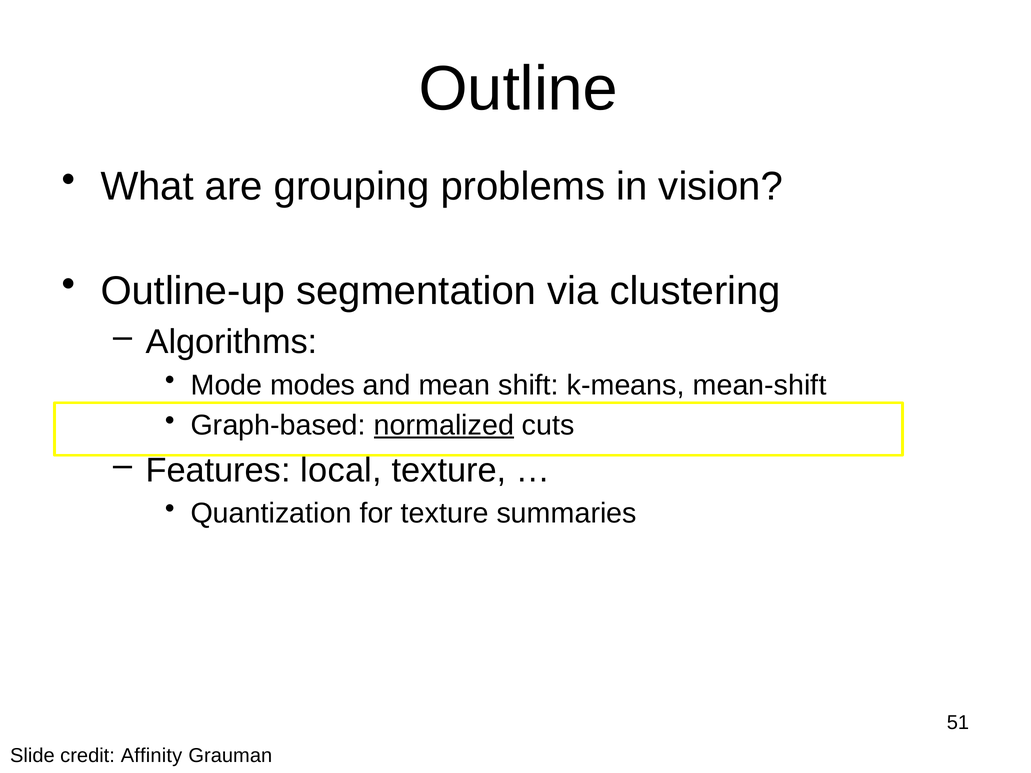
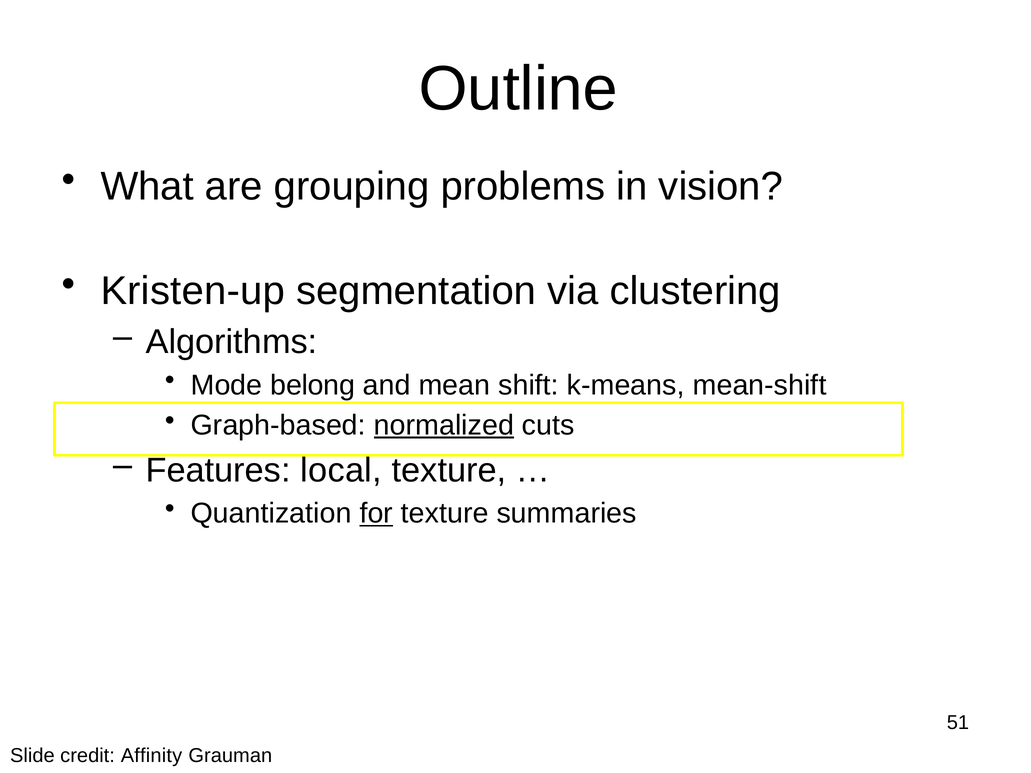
Outline-up: Outline-up -> Kristen-up
modes: modes -> belong
for underline: none -> present
